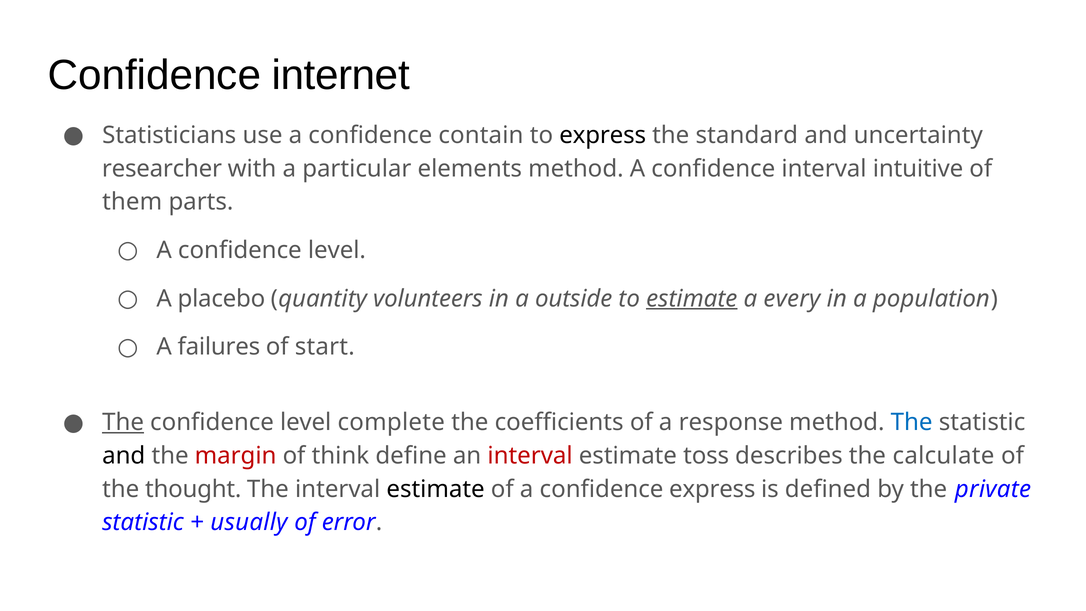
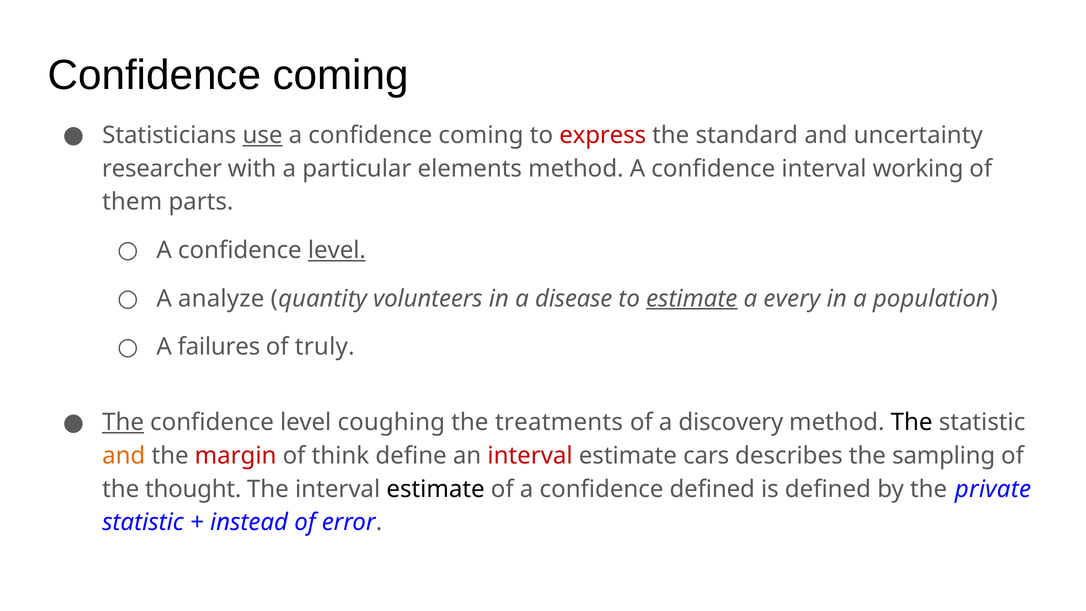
internet at (341, 75): internet -> coming
use underline: none -> present
a confidence contain: contain -> coming
express at (603, 135) colour: black -> red
intuitive: intuitive -> working
level at (337, 250) underline: none -> present
placebo: placebo -> analyze
outside: outside -> disease
start: start -> truly
complete: complete -> coughing
coefficients: coefficients -> treatments
response: response -> discovery
The at (912, 422) colour: blue -> black
and at (124, 456) colour: black -> orange
toss: toss -> cars
calculate: calculate -> sampling
confidence express: express -> defined
usually: usually -> instead
